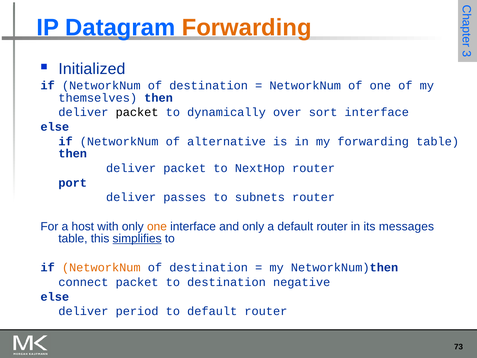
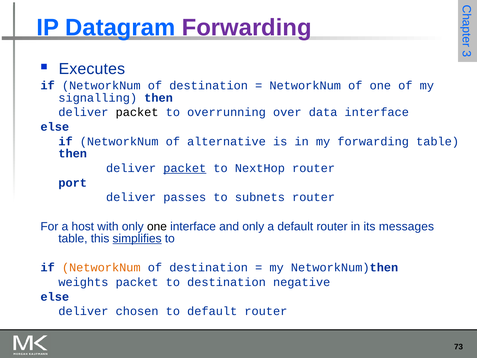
Forwarding at (247, 28) colour: orange -> purple
Initialized: Initialized -> Executes
themselves: themselves -> signalling
dynamically: dynamically -> overrunning
sort: sort -> data
packet at (185, 168) underline: none -> present
one at (157, 226) colour: orange -> black
connect: connect -> weights
period: period -> chosen
